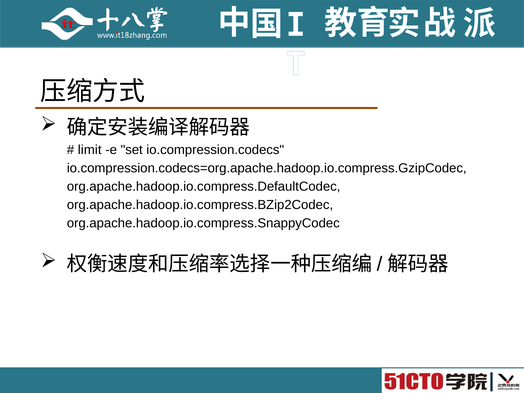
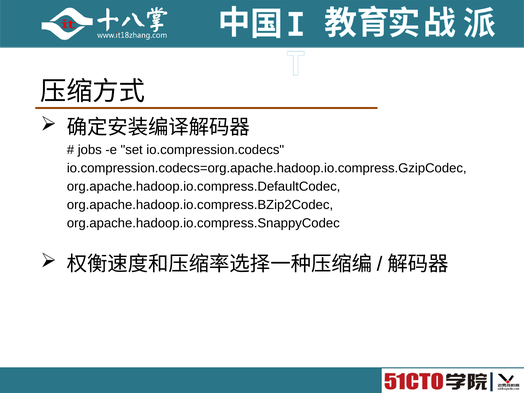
limit: limit -> jobs
